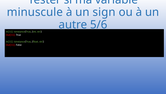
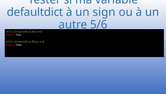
minuscule: minuscule -> defaultdict
